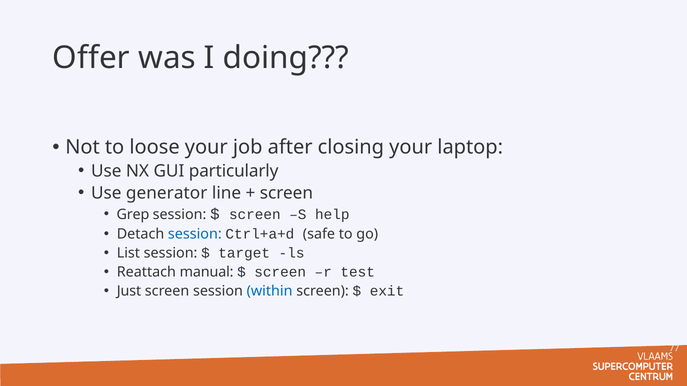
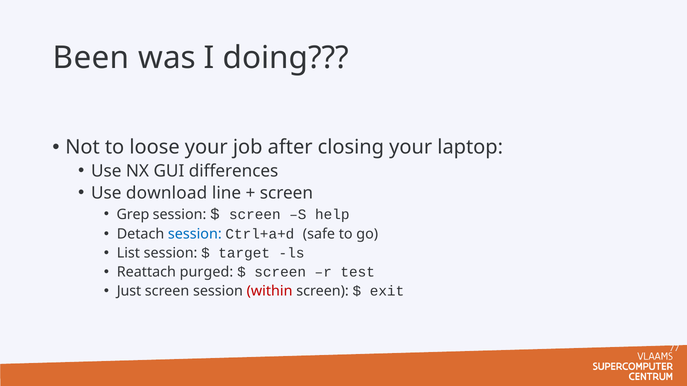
Offer: Offer -> Been
particularly: particularly -> differences
generator: generator -> download
manual: manual -> purged
within colour: blue -> red
